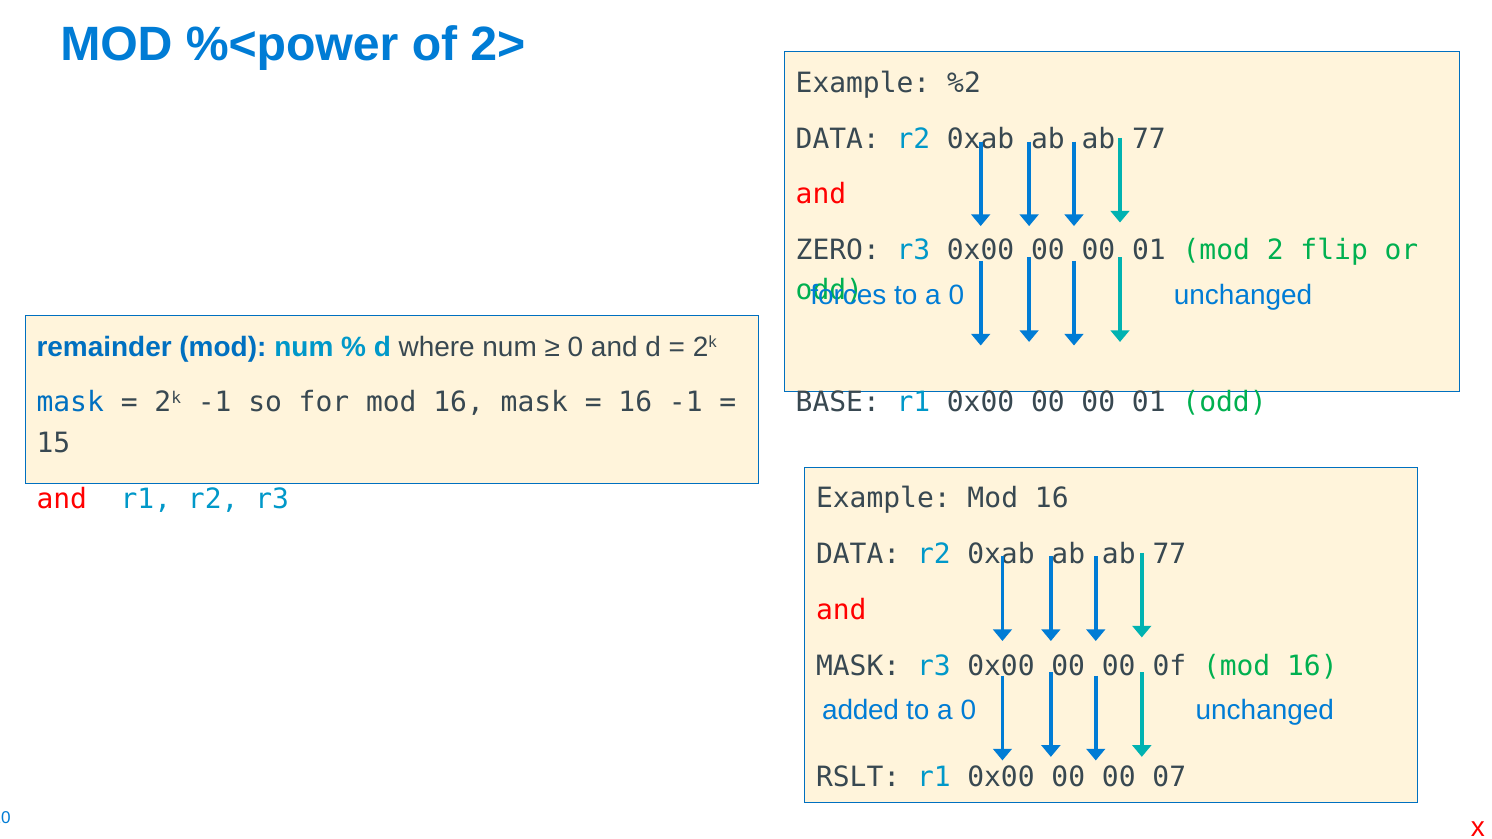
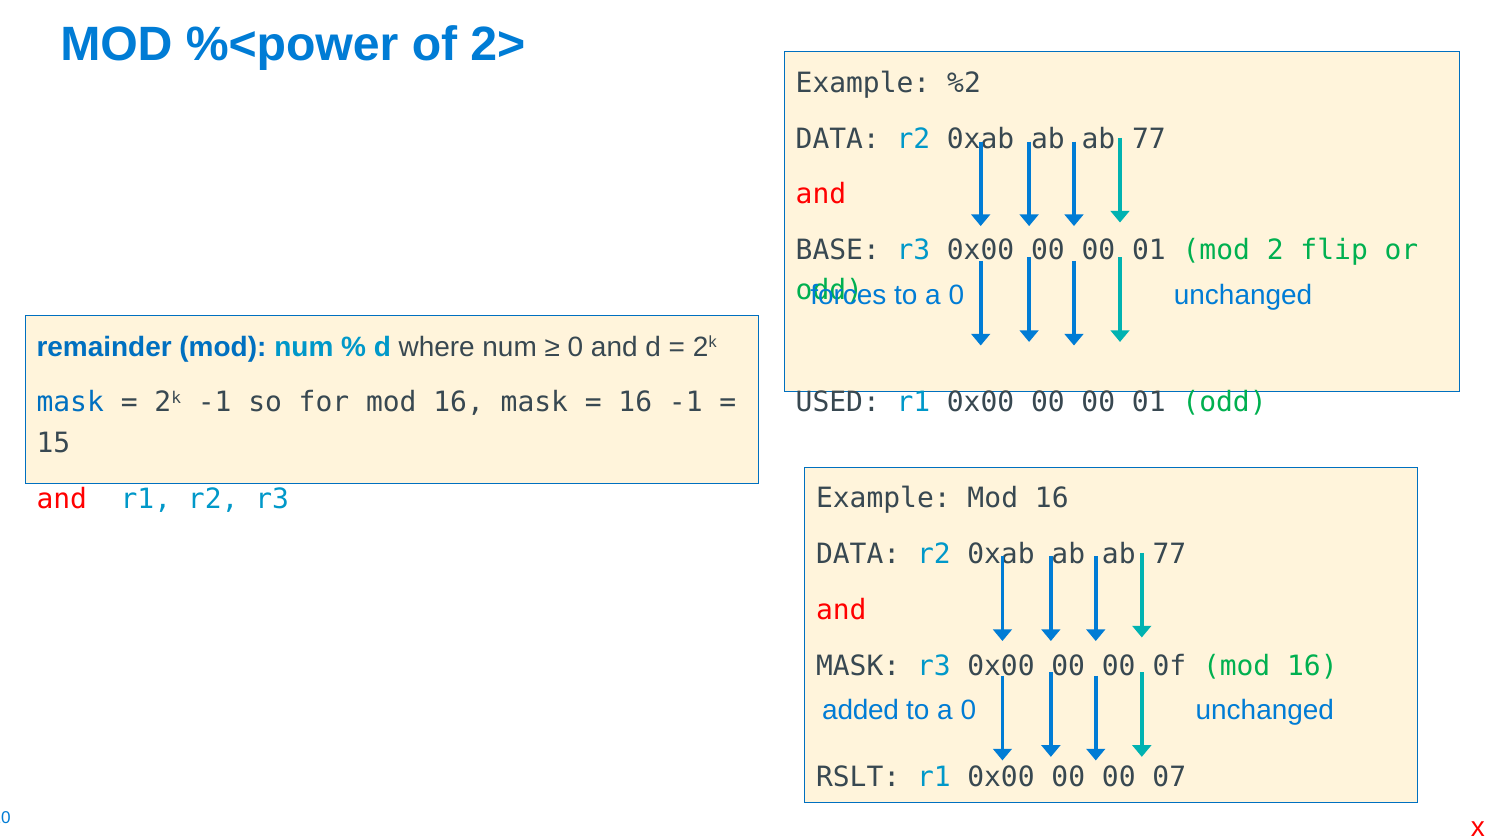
ZERO: ZERO -> BASE
BASE: BASE -> USED
